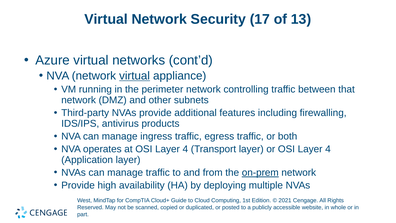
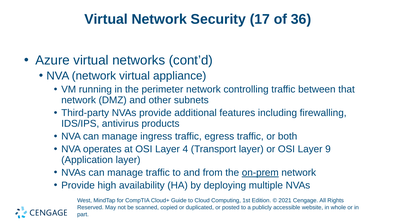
13: 13 -> 36
virtual at (135, 76) underline: present -> none
or OSI Layer 4: 4 -> 9
